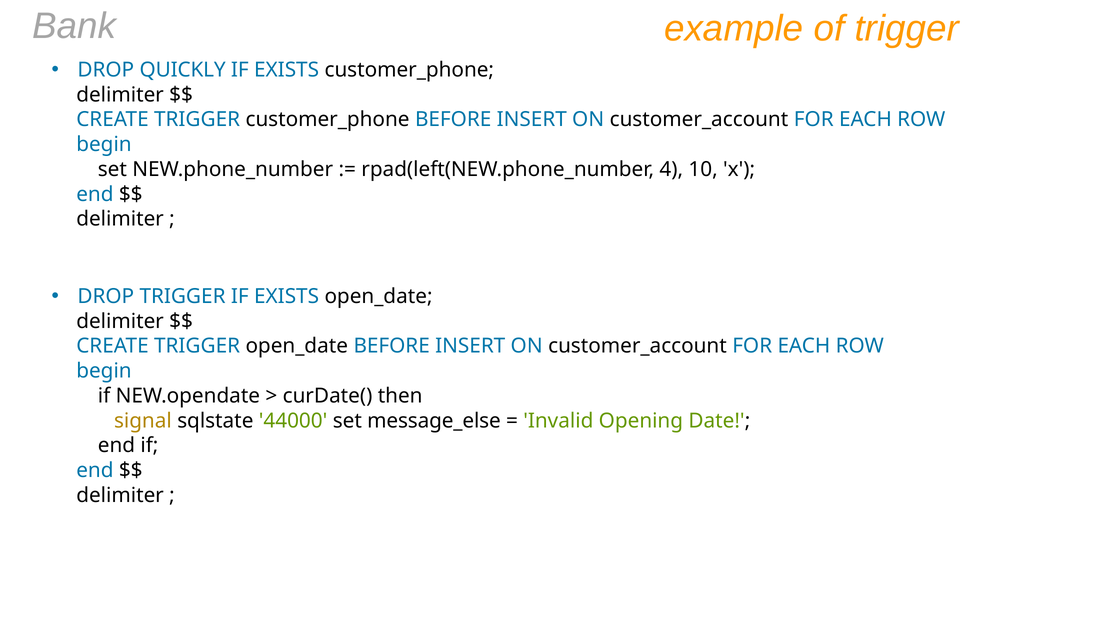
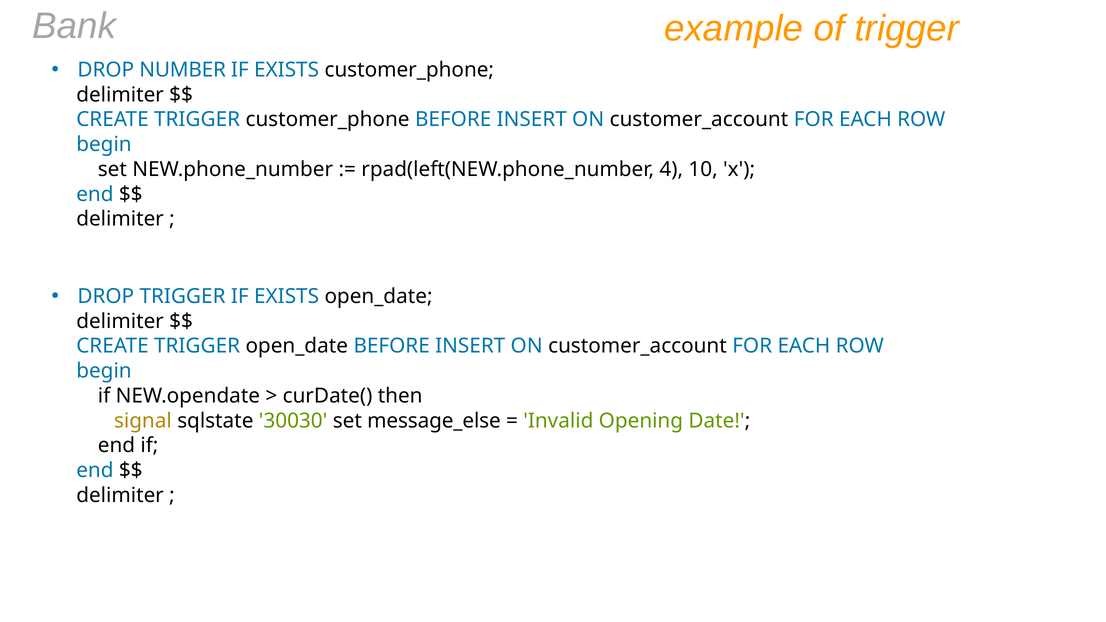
QUICKLY: QUICKLY -> NUMBER
44000: 44000 -> 30030
